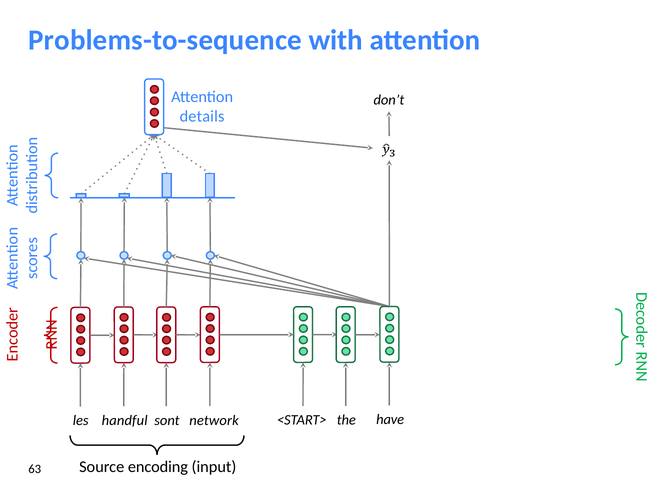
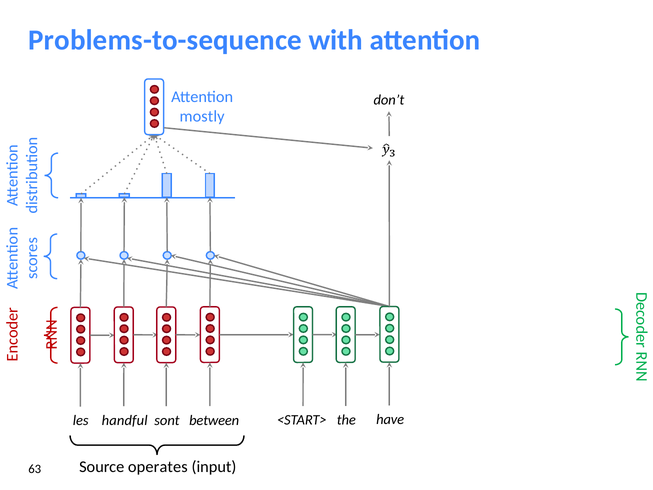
details: details -> mostly
network: network -> between
encoding: encoding -> operates
